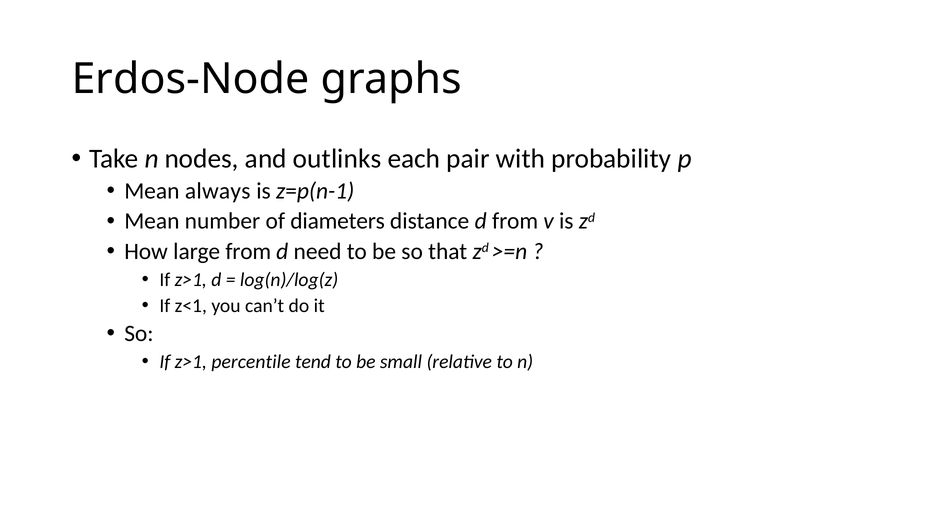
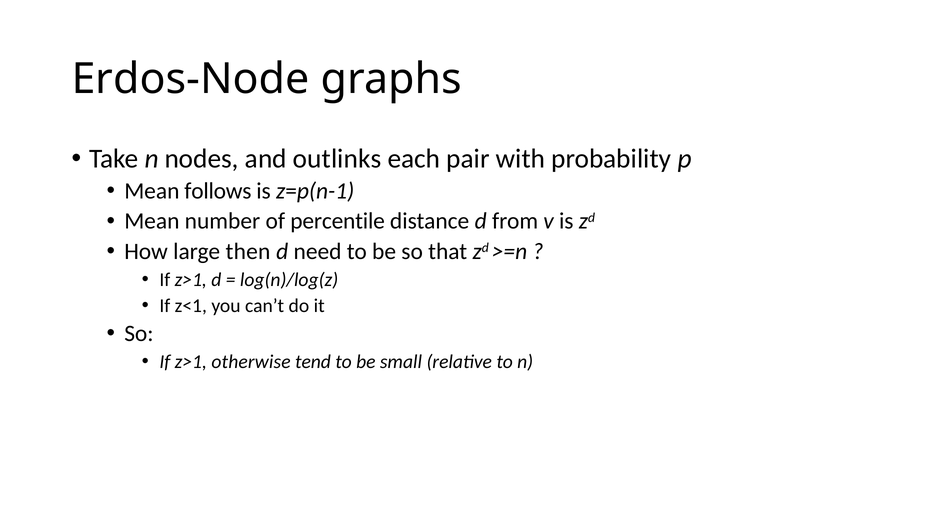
always: always -> follows
diameters: diameters -> percentile
large from: from -> then
percentile: percentile -> otherwise
